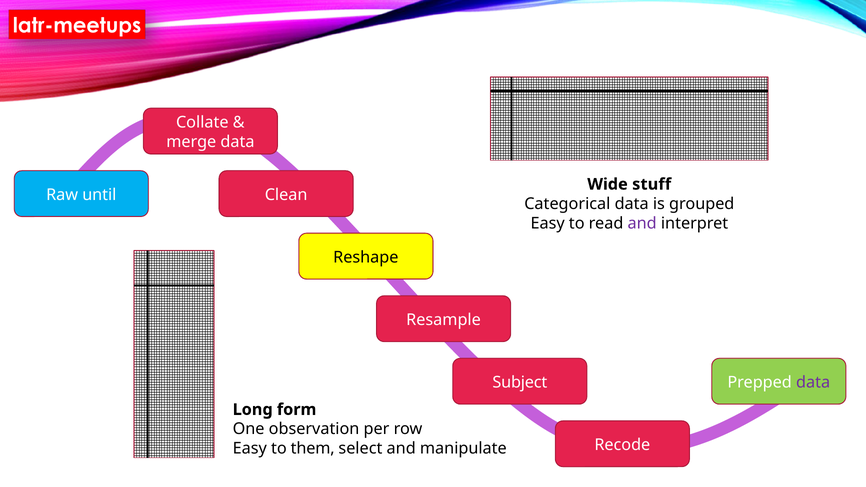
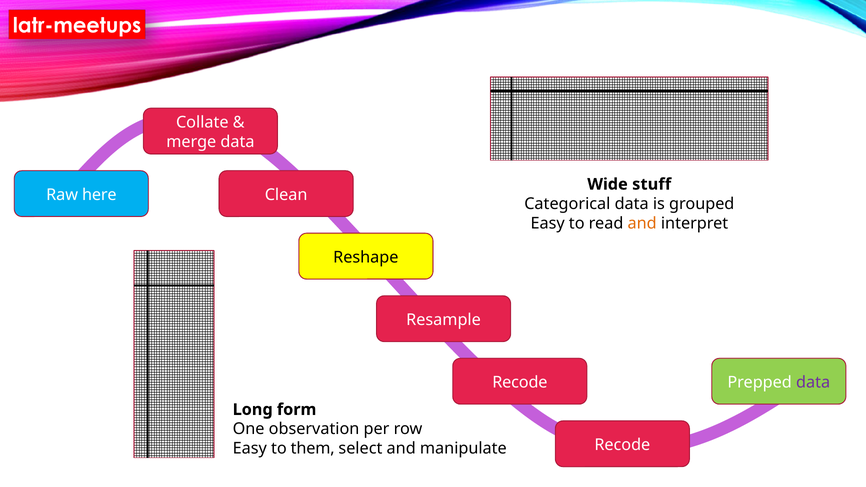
until: until -> here
and at (642, 223) colour: purple -> orange
Subject at (520, 382): Subject -> Recode
